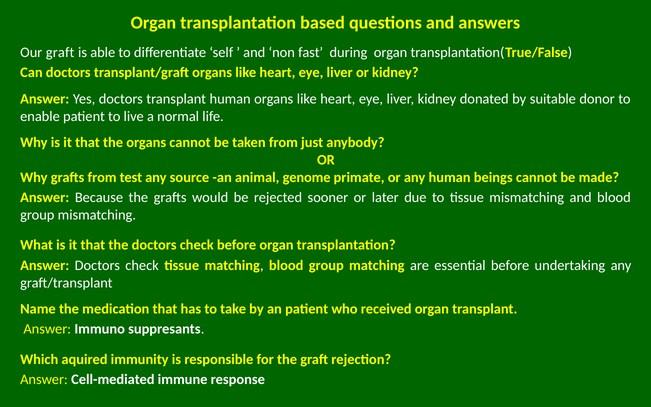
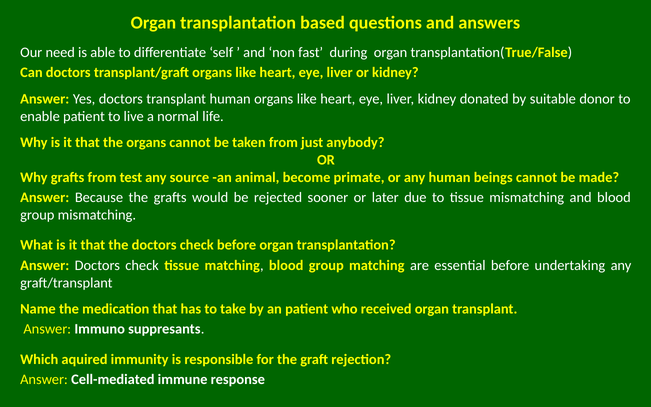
Our graft: graft -> need
genome: genome -> become
